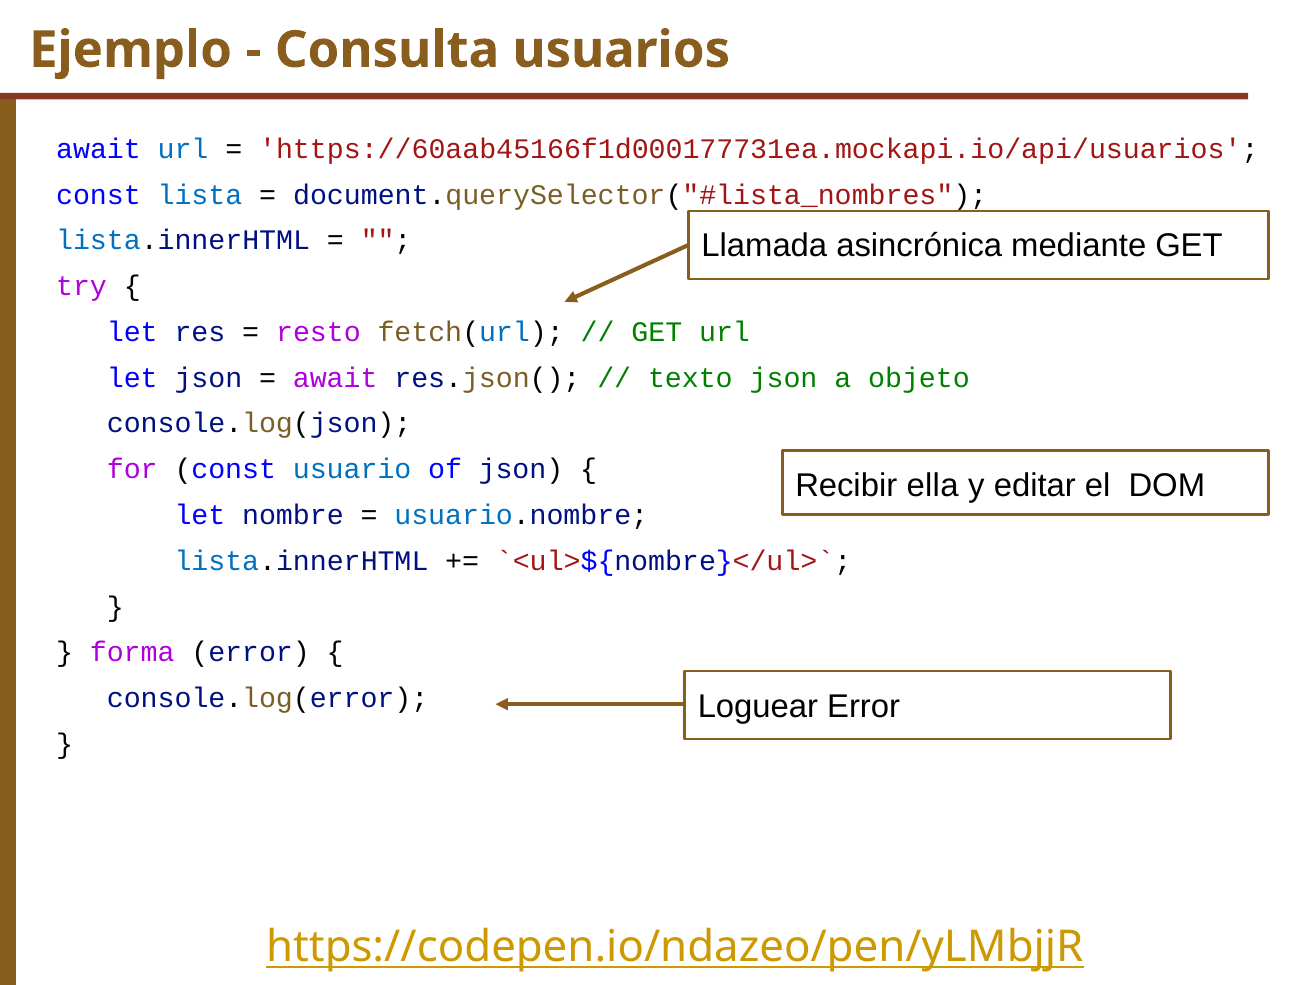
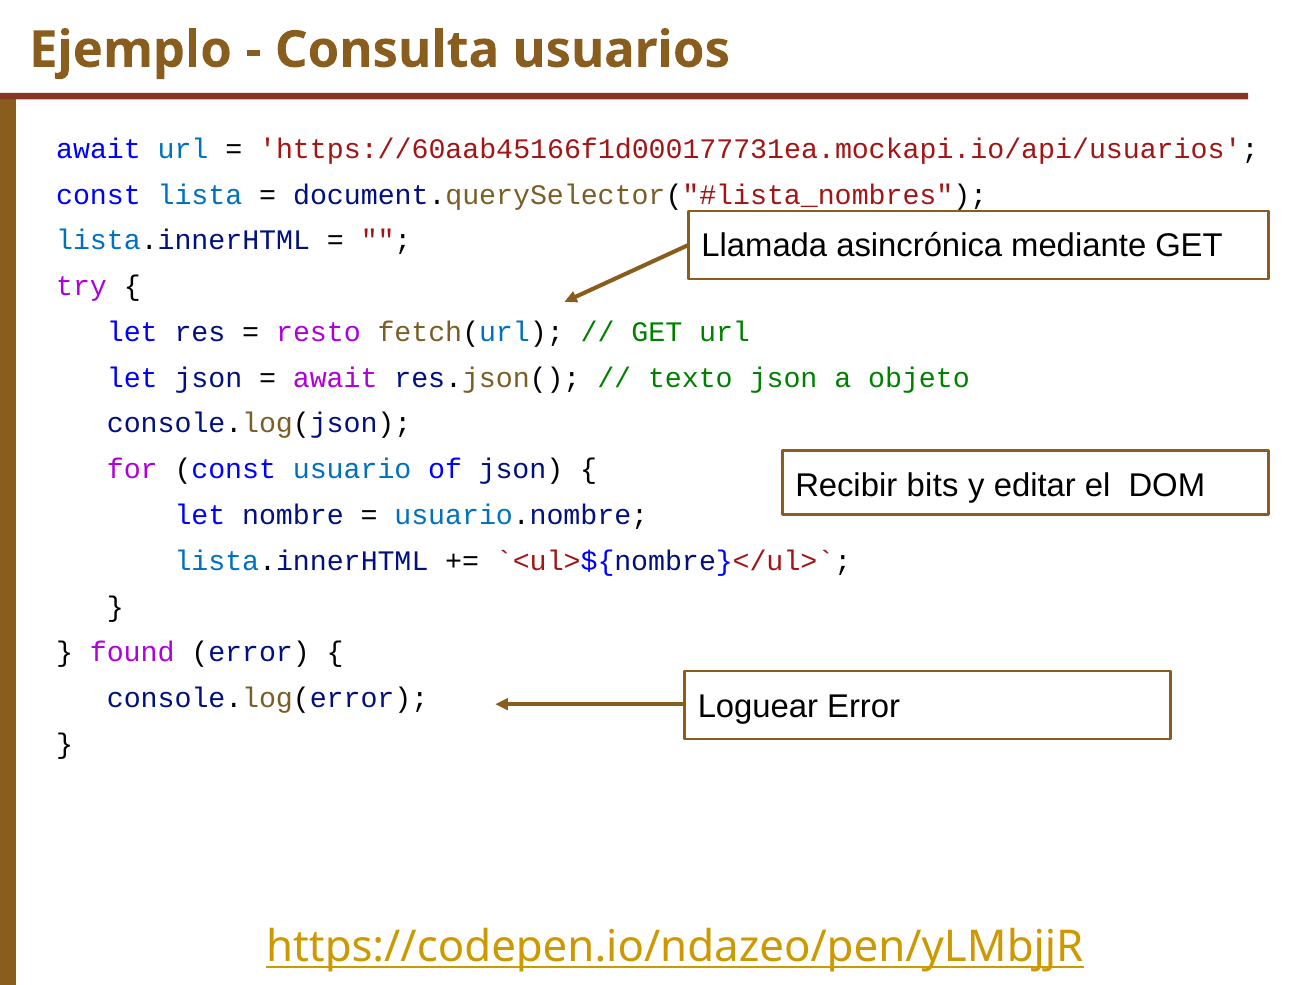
ella: ella -> bits
forma: forma -> found
